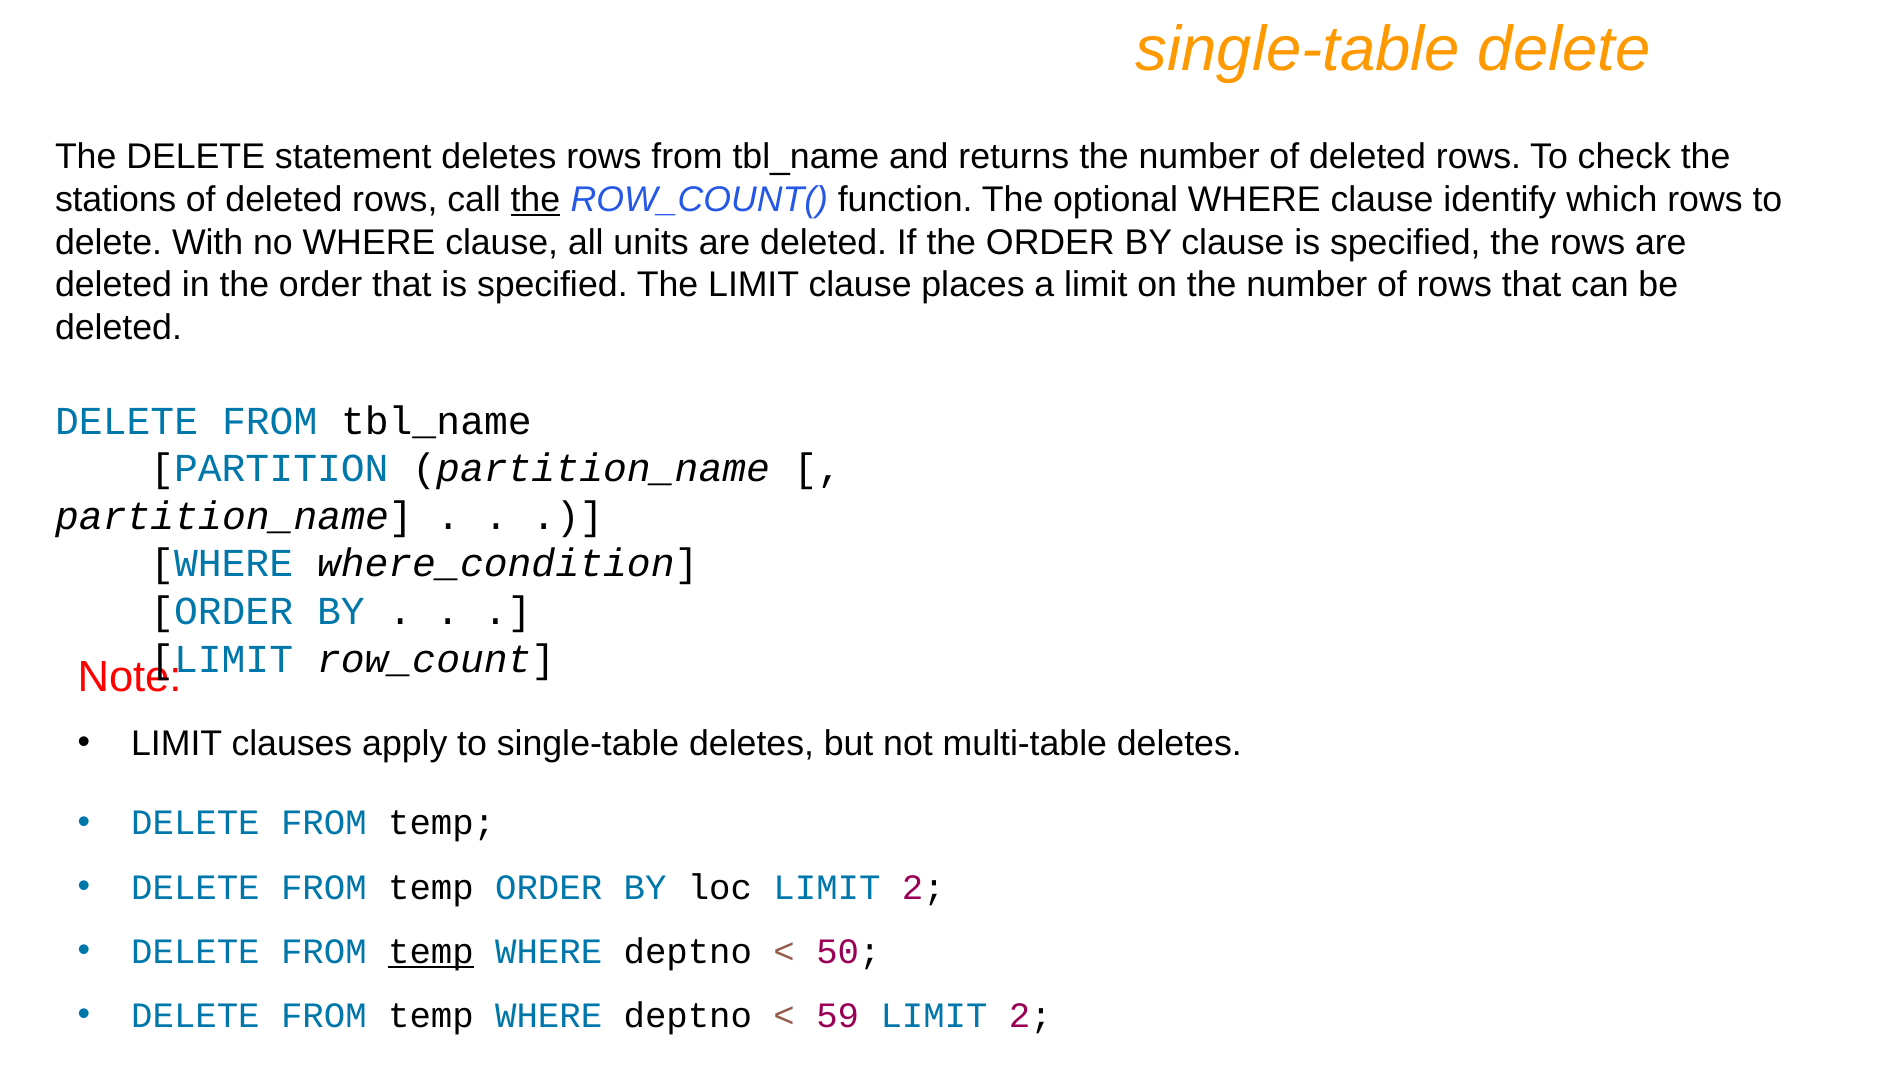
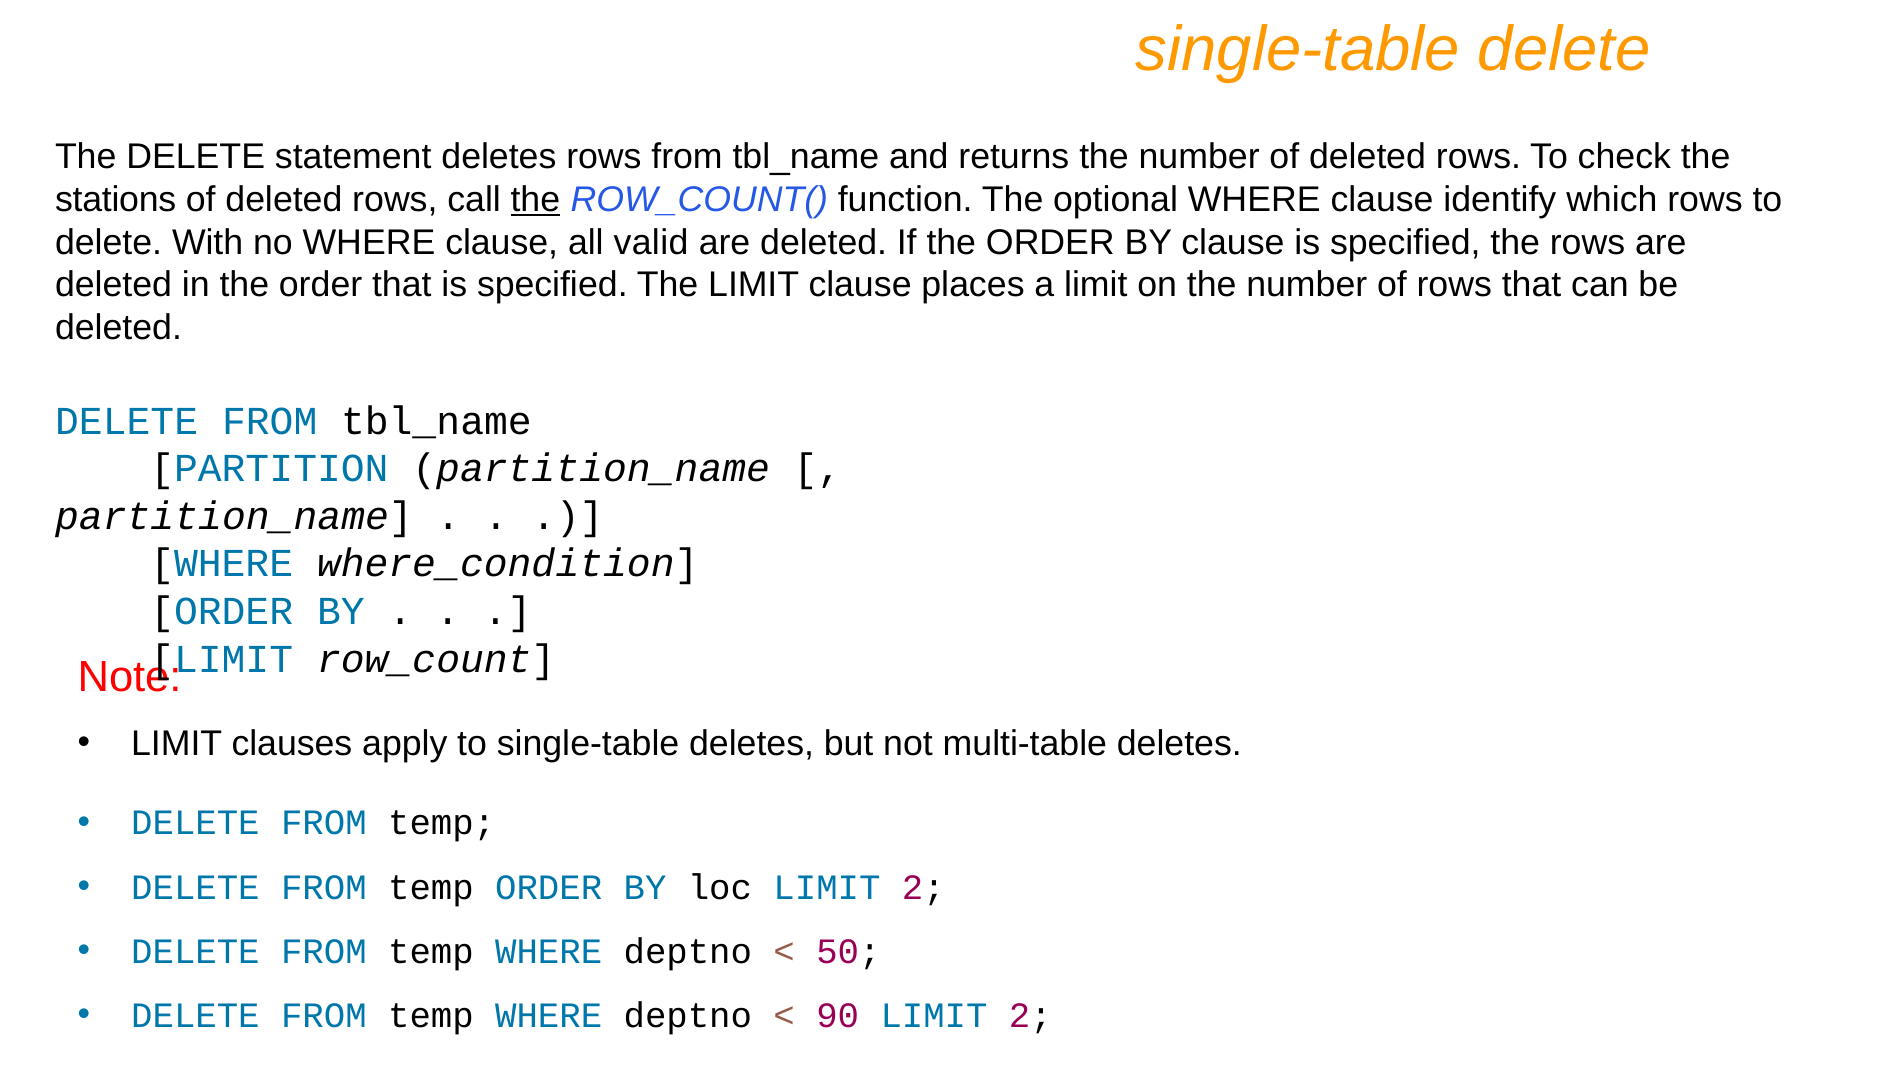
units: units -> valid
temp at (431, 952) underline: present -> none
59: 59 -> 90
